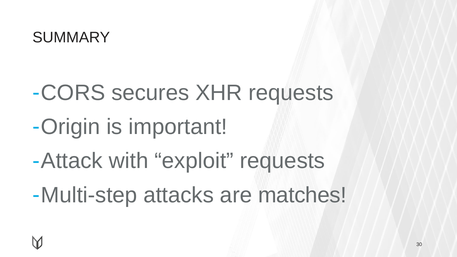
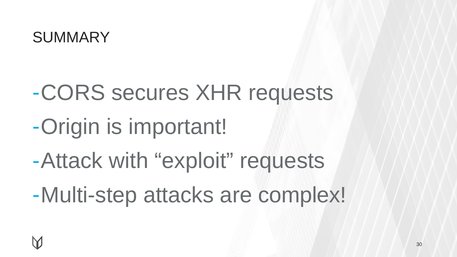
matches: matches -> complex
